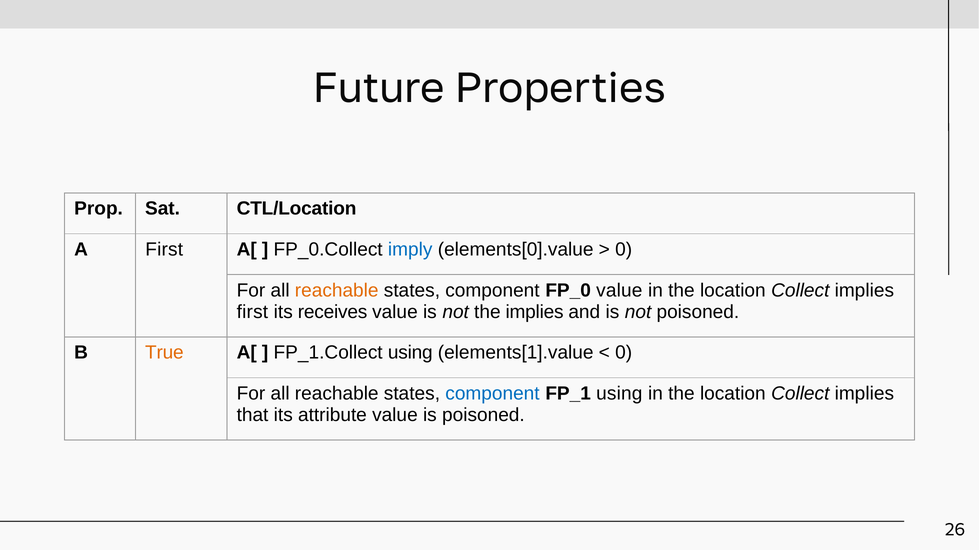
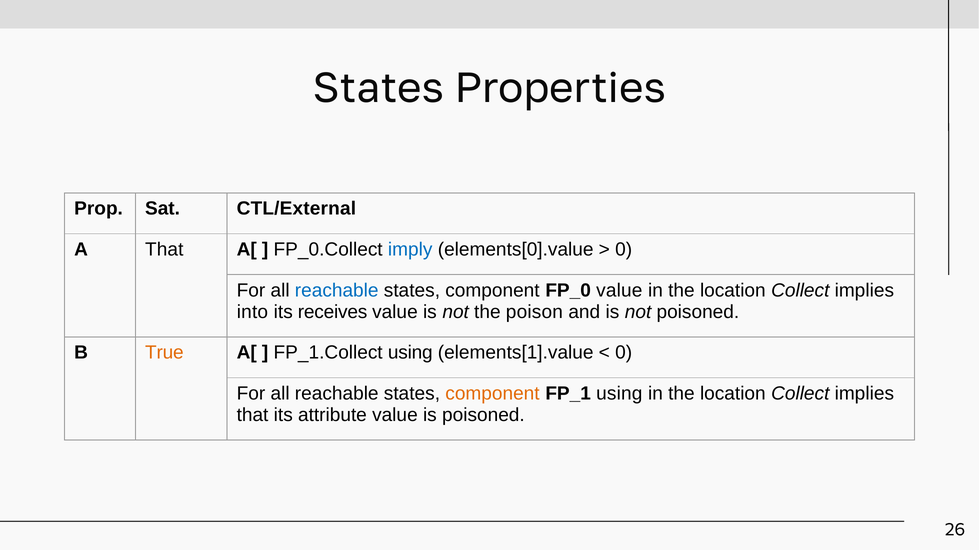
Future at (379, 88): Future -> States
CTL/Location: CTL/Location -> CTL/External
A First: First -> That
reachable at (337, 291) colour: orange -> blue
first at (252, 312): first -> into
the implies: implies -> poison
component at (492, 394) colour: blue -> orange
